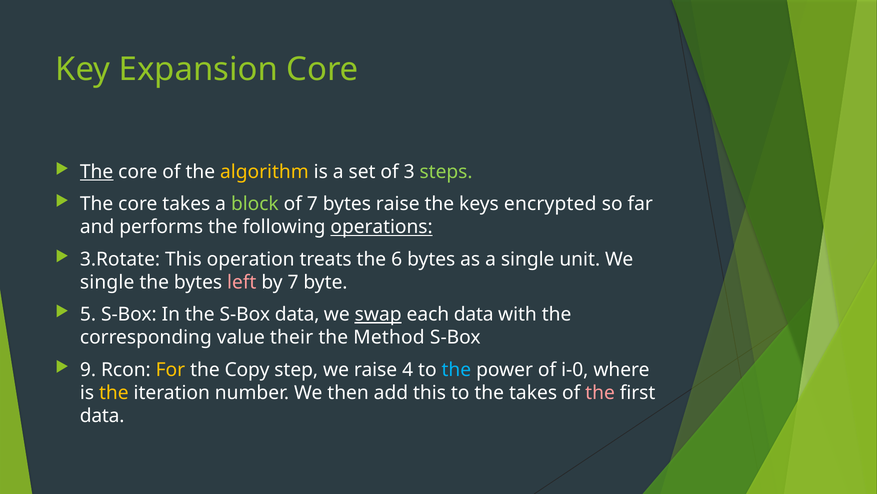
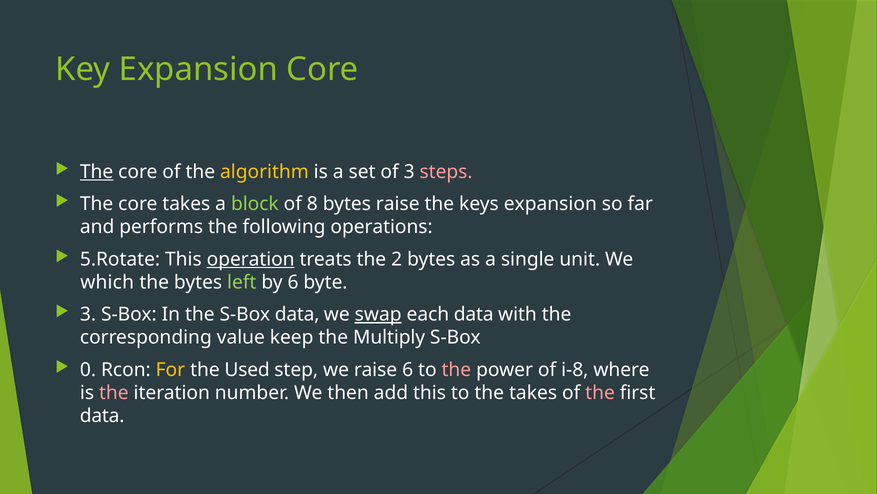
steps colour: light green -> pink
of 7: 7 -> 8
keys encrypted: encrypted -> expansion
operations underline: present -> none
3.Rotate: 3.Rotate -> 5.Rotate
operation underline: none -> present
6: 6 -> 2
single at (107, 282): single -> which
left colour: pink -> light green
by 7: 7 -> 6
5 at (88, 314): 5 -> 3
their: their -> keep
Method: Method -> Multiply
9: 9 -> 0
Copy: Copy -> Used
raise 4: 4 -> 6
the at (456, 369) colour: light blue -> pink
i-0: i-0 -> i-8
the at (114, 392) colour: yellow -> pink
